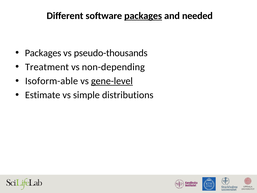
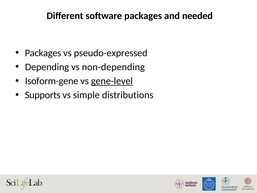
packages at (143, 16) underline: present -> none
pseudo-thousands: pseudo-thousands -> pseudo-expressed
Treatment: Treatment -> Depending
Isoform-able: Isoform-able -> Isoform-gene
Estimate: Estimate -> Supports
